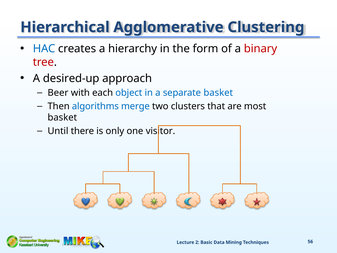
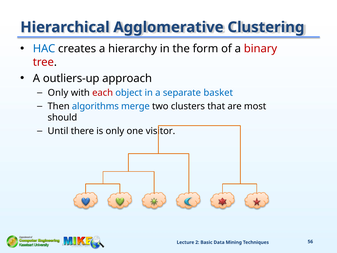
desired-up: desired-up -> outliers-up
Beer at (58, 93): Beer -> Only
each colour: black -> red
basket at (62, 117): basket -> should
